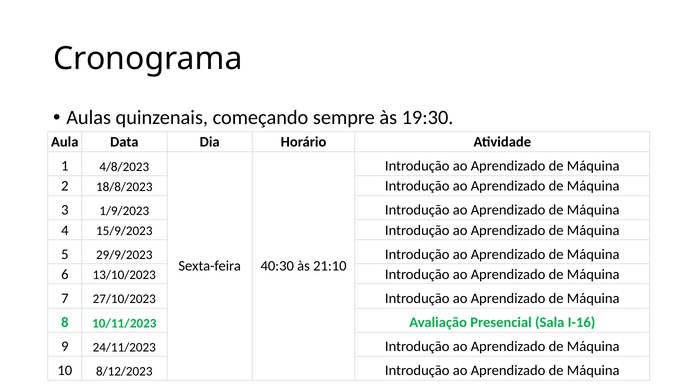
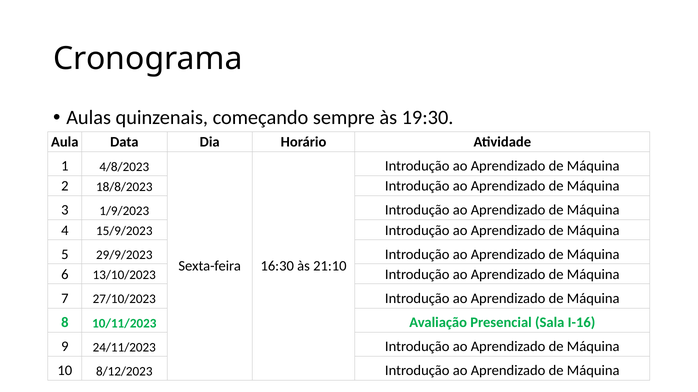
40:30: 40:30 -> 16:30
